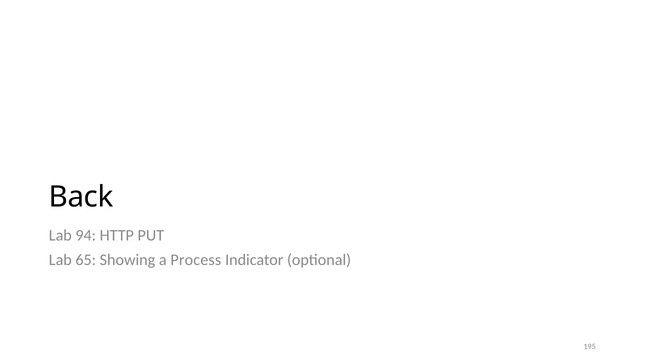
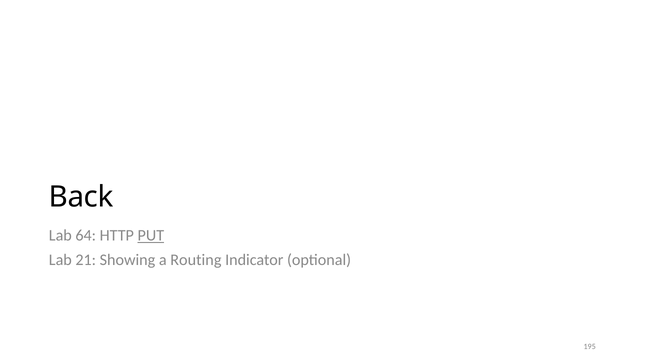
94: 94 -> 64
PUT underline: none -> present
65: 65 -> 21
Process: Process -> Routing
